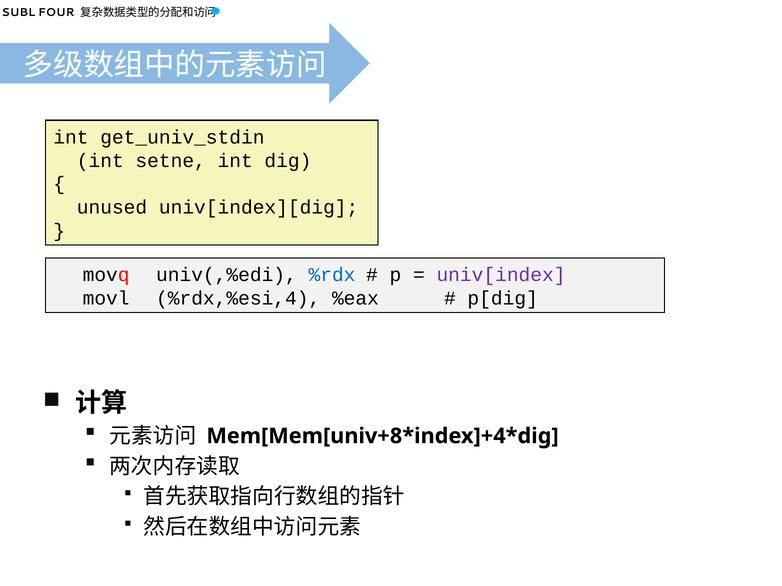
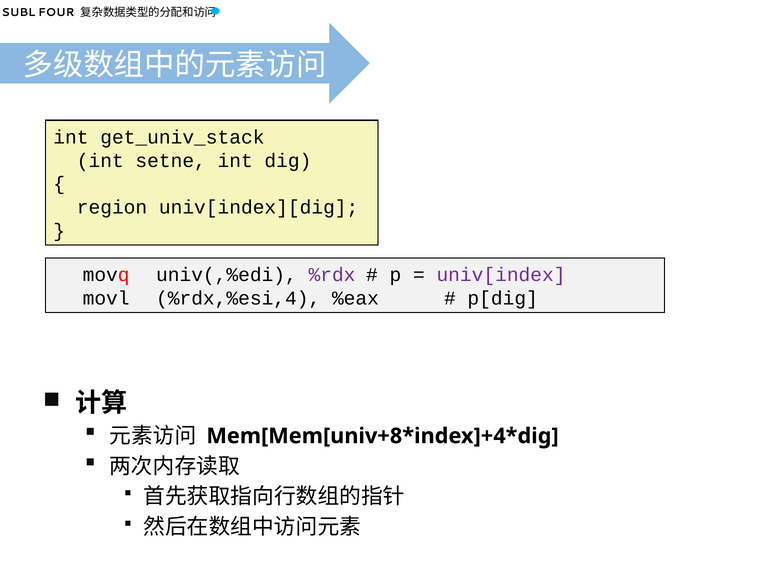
get_univ_stdin: get_univ_stdin -> get_univ_stack
unused: unused -> region
%rdx colour: blue -> purple
